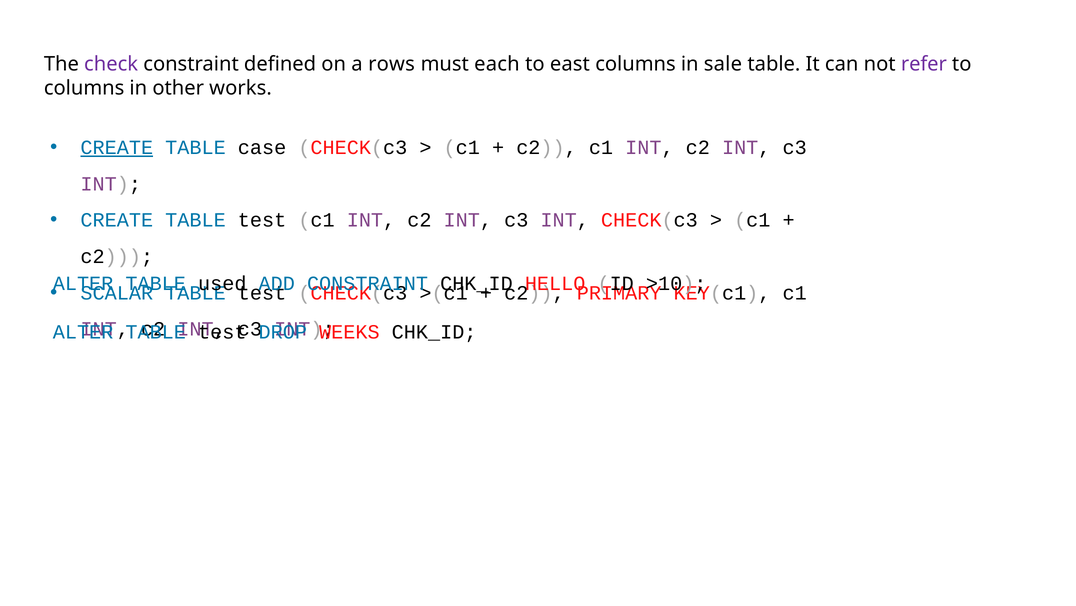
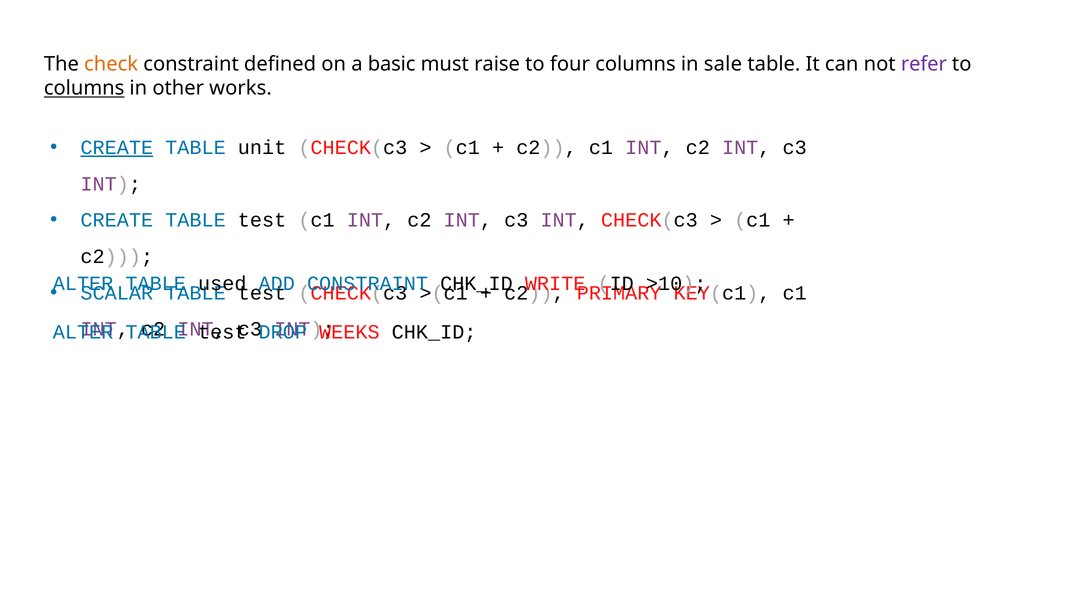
check colour: purple -> orange
rows: rows -> basic
each: each -> raise
east: east -> four
columns at (84, 88) underline: none -> present
case: case -> unit
HELLO: HELLO -> WRITE
